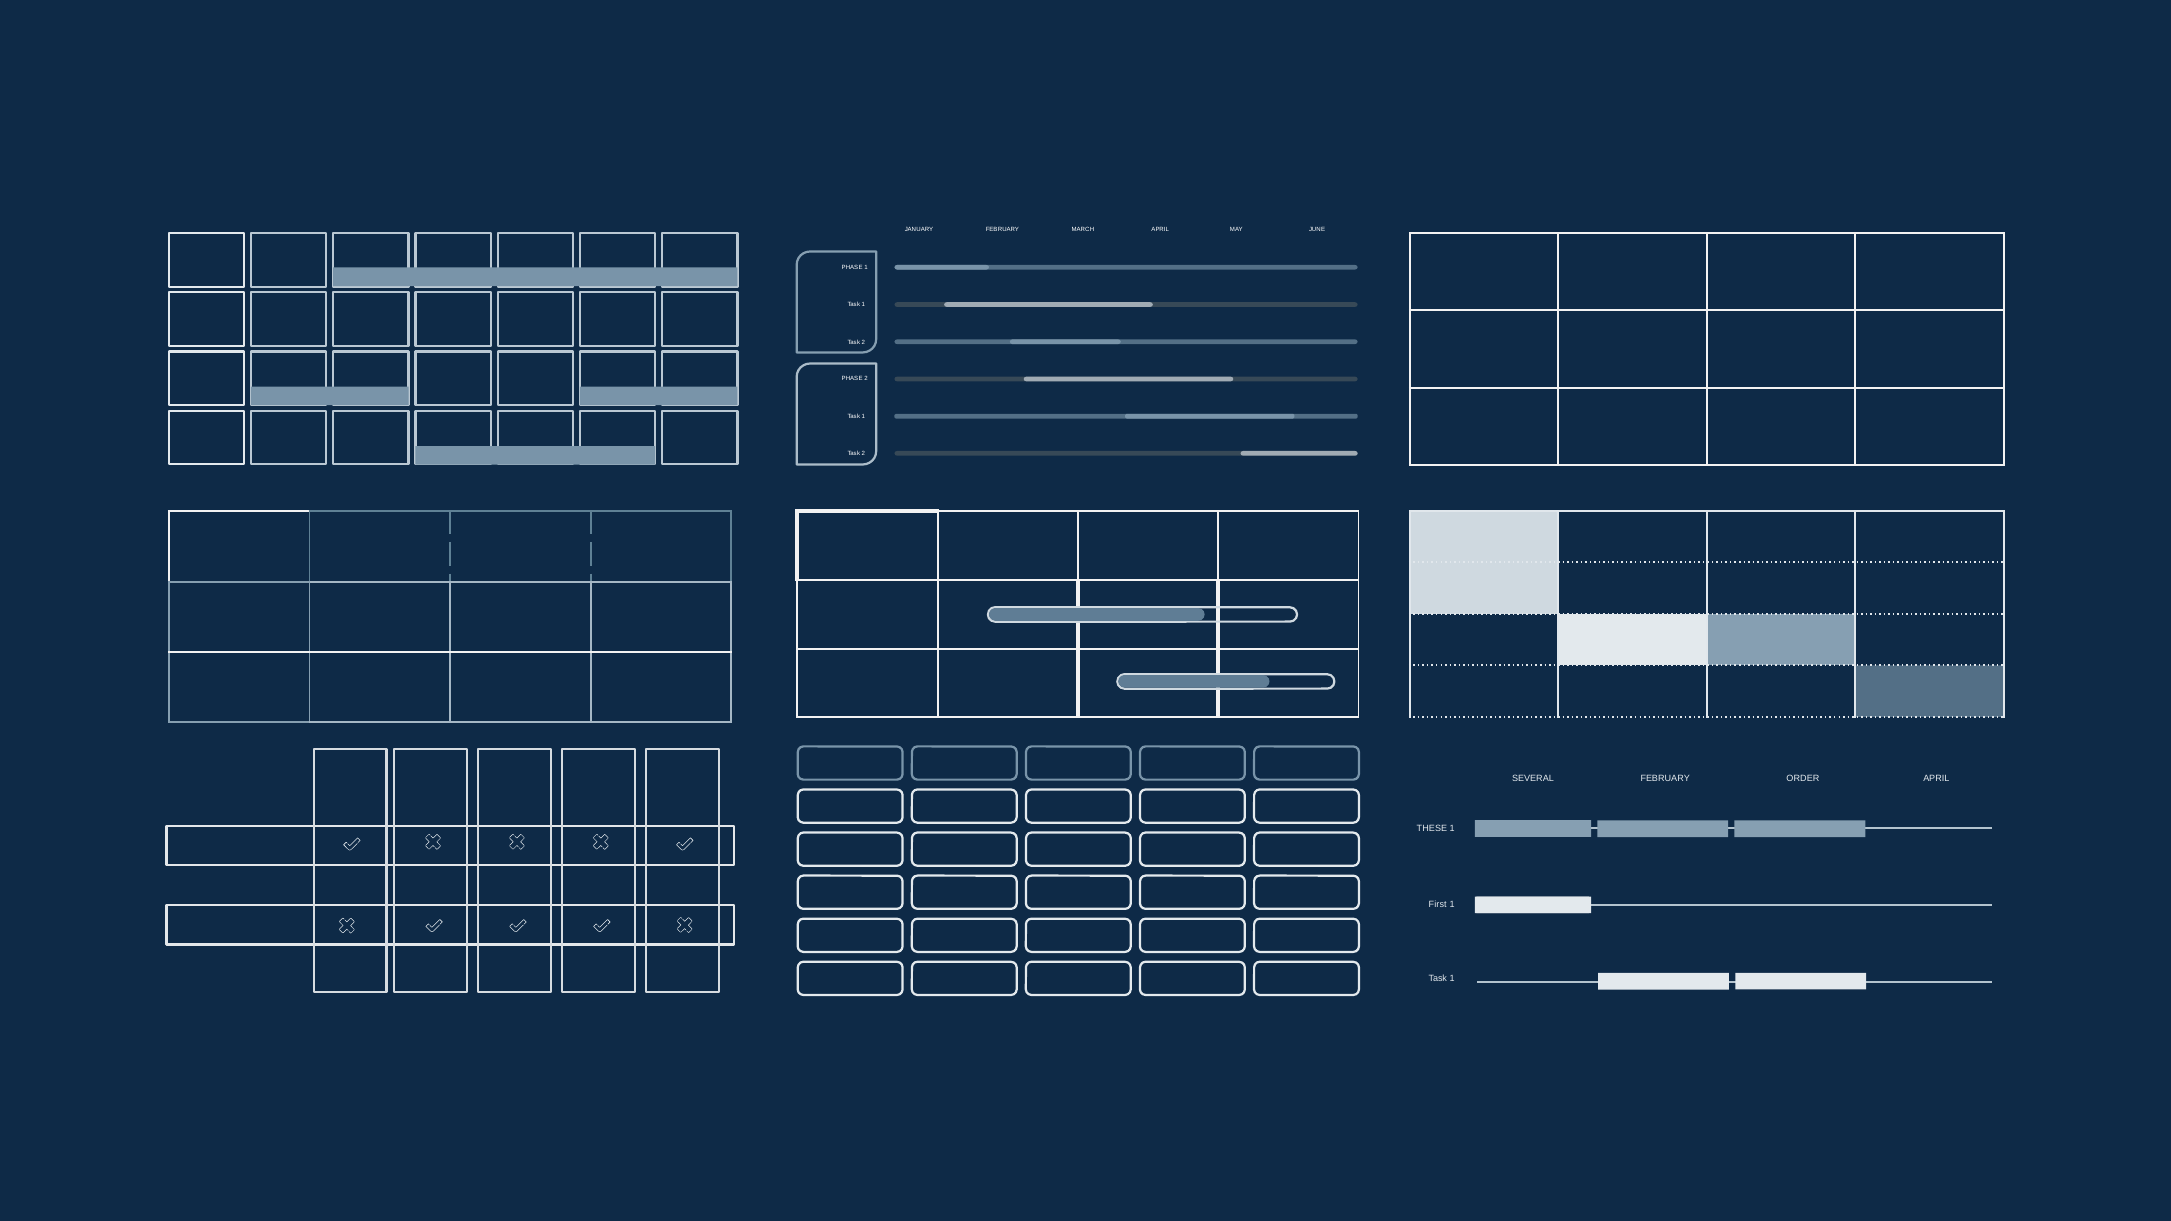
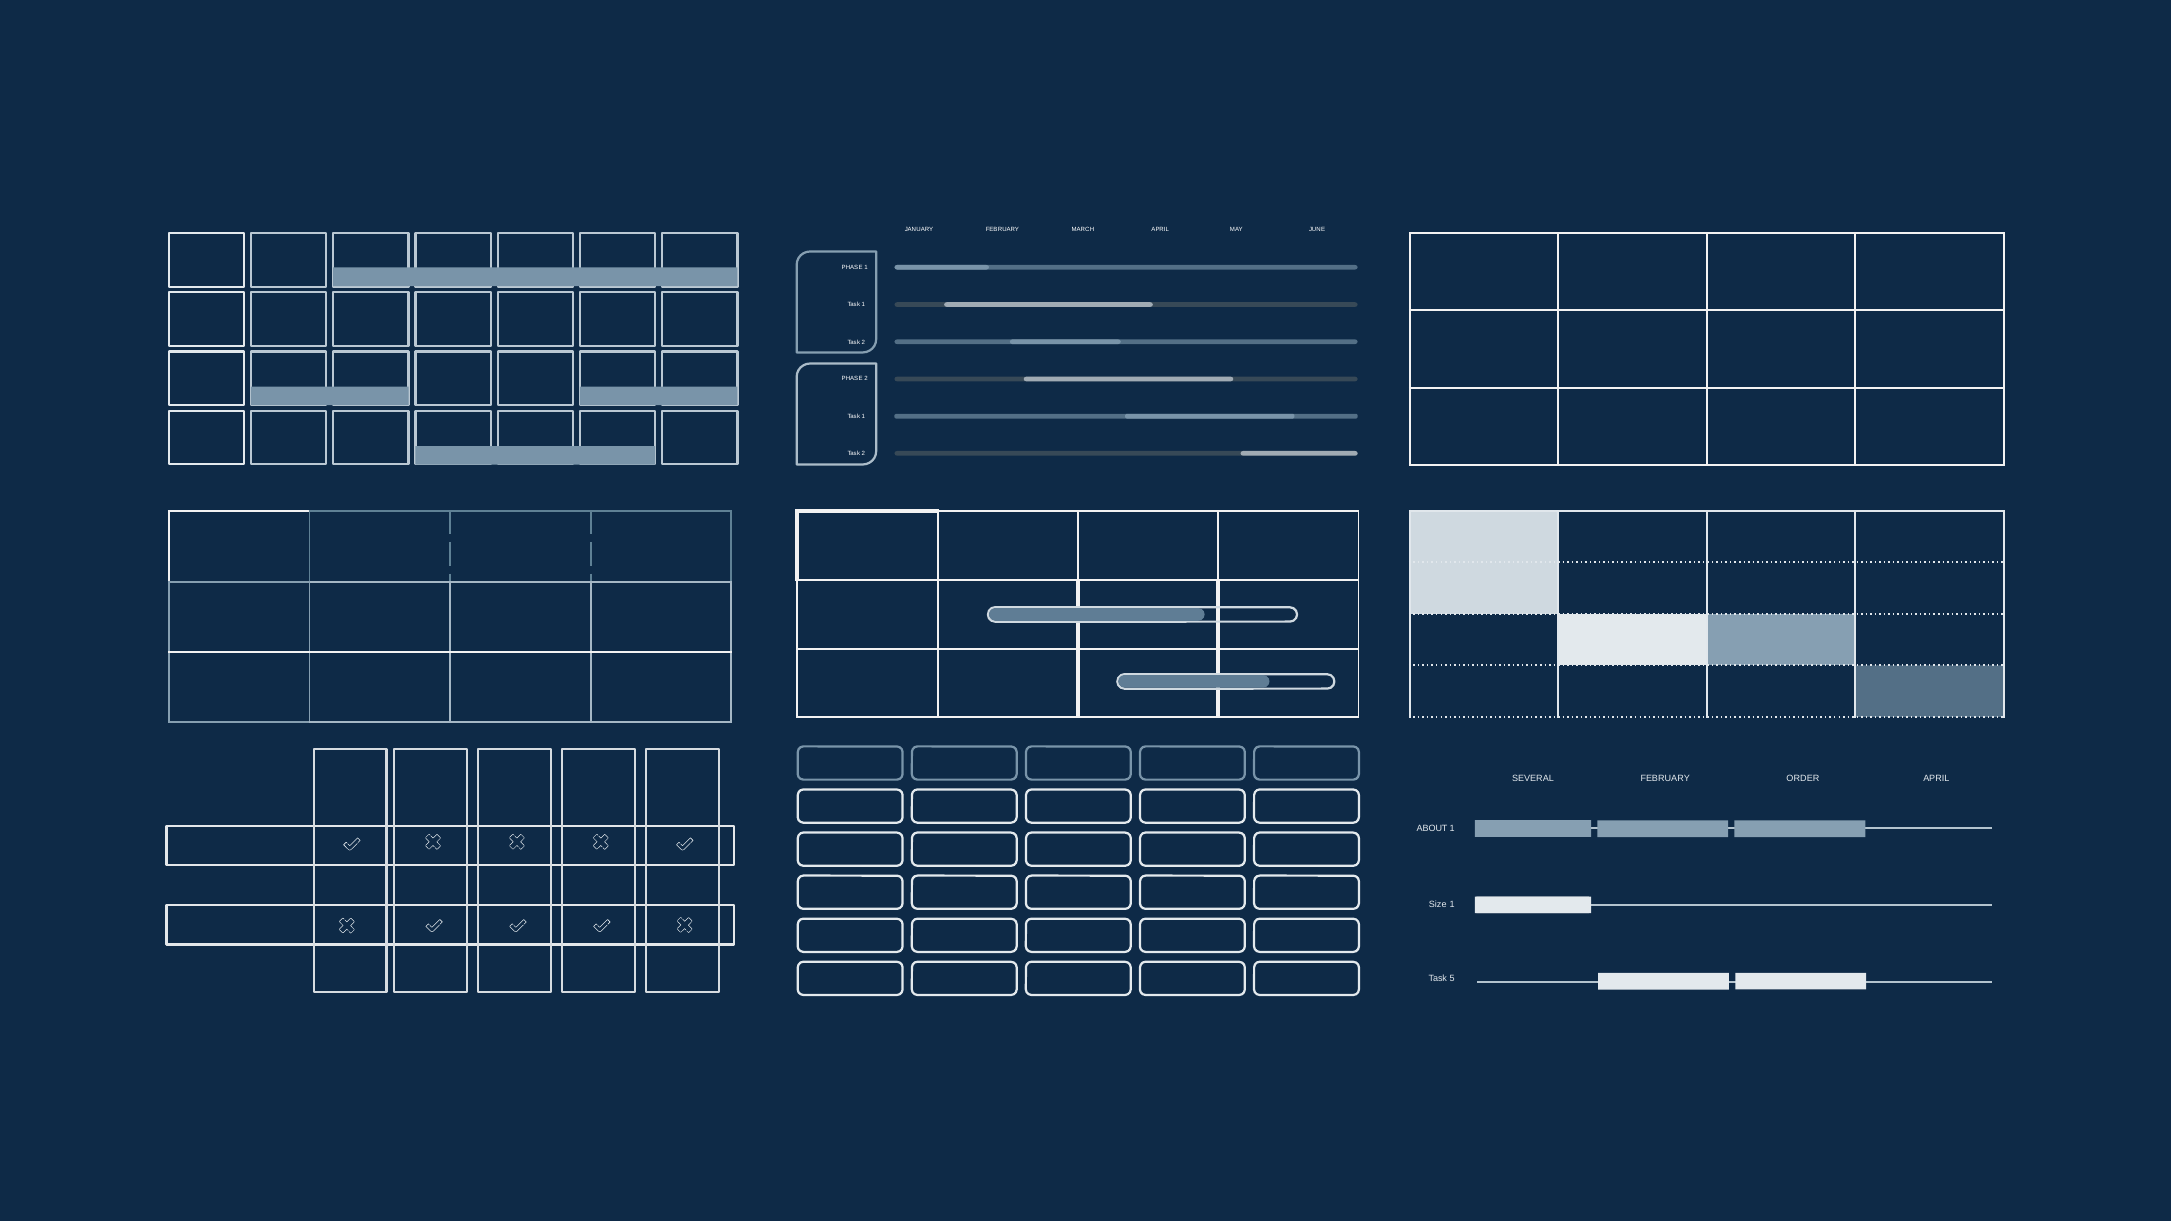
THESE: THESE -> ABOUT
First: First -> Size
1 at (1452, 979): 1 -> 5
